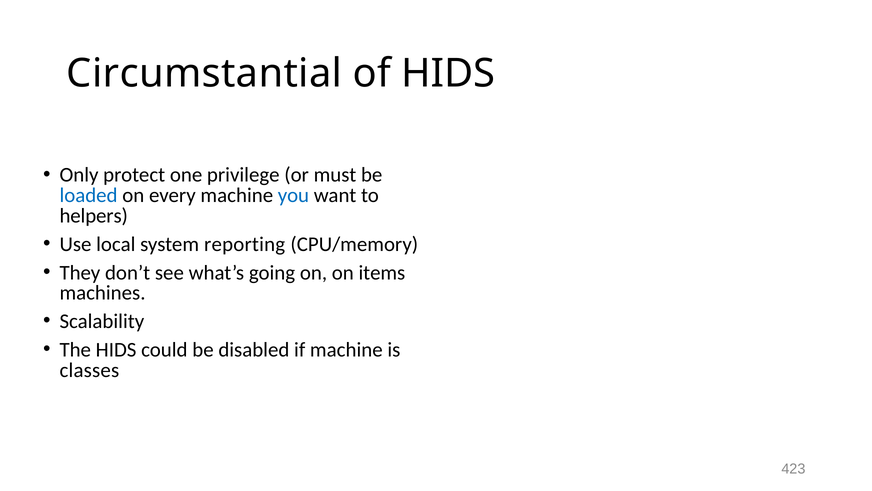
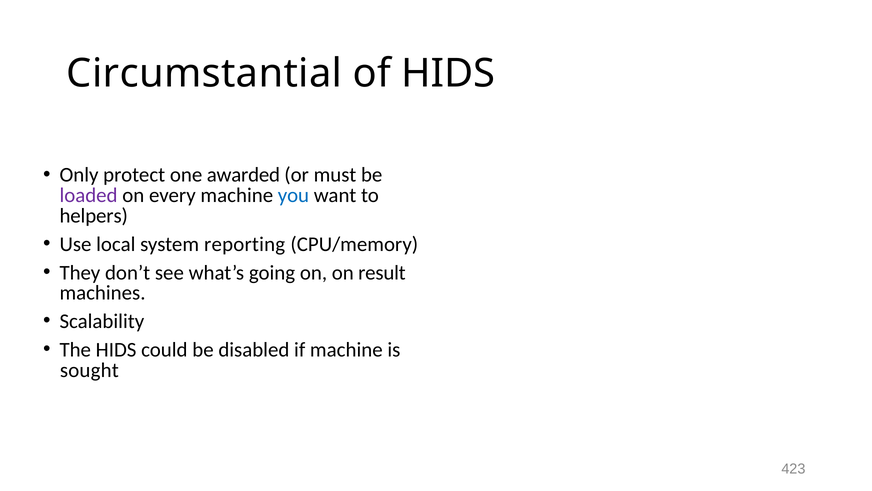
privilege: privilege -> awarded
loaded colour: blue -> purple
items: items -> result
classes: classes -> sought
